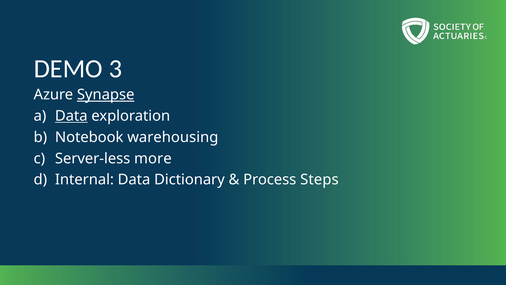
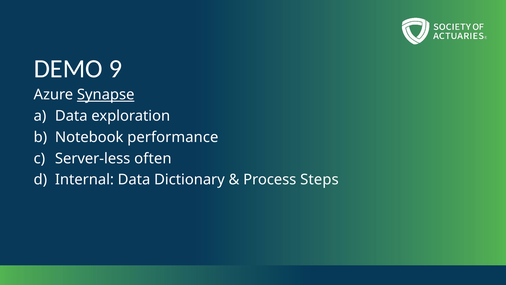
3: 3 -> 9
Data at (71, 116) underline: present -> none
warehousing: warehousing -> performance
more: more -> often
